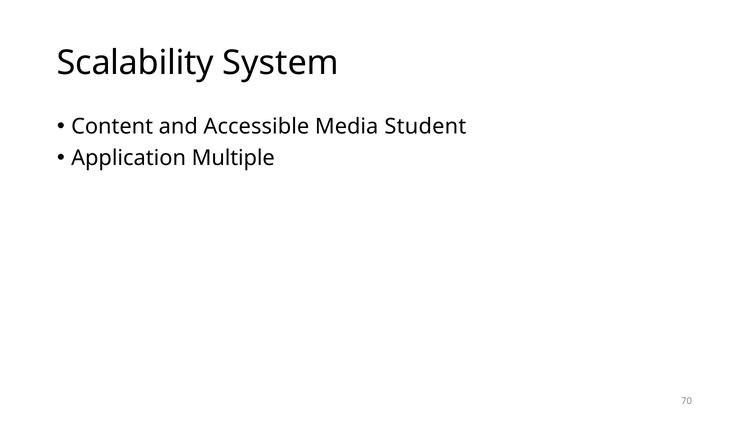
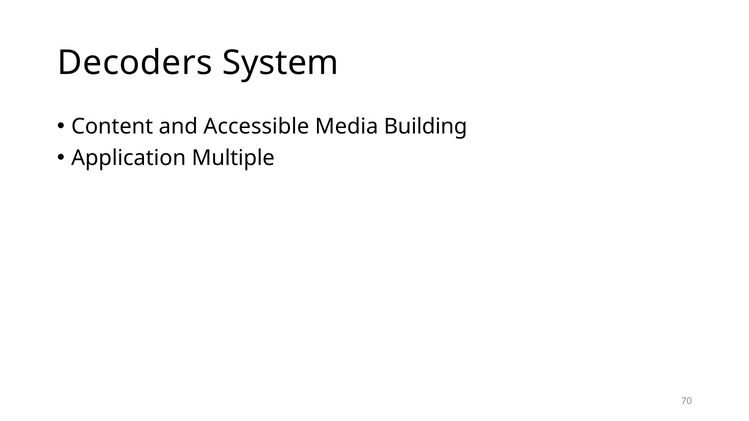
Scalability: Scalability -> Decoders
Student: Student -> Building
